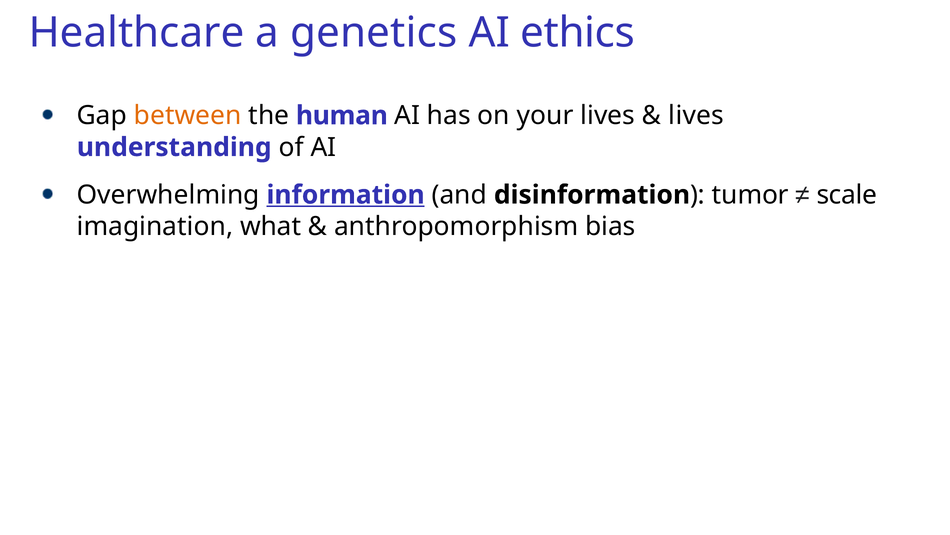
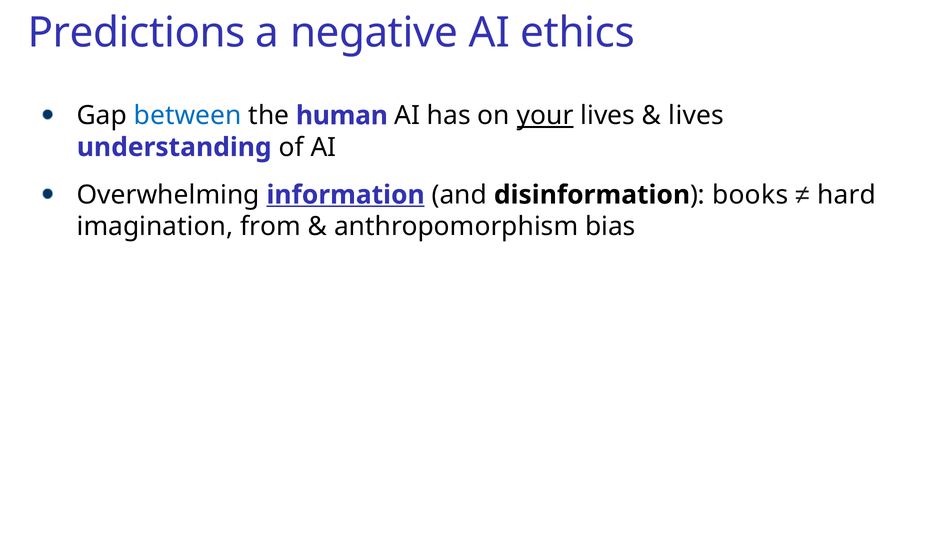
Healthcare: Healthcare -> Predictions
genetics: genetics -> negative
between colour: orange -> blue
your underline: none -> present
tumor: tumor -> books
scale: scale -> hard
what: what -> from
